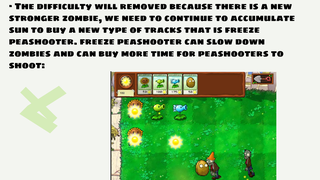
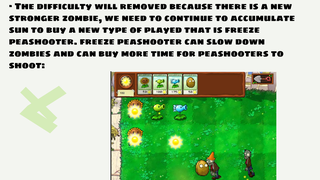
tracks: tracks -> played
